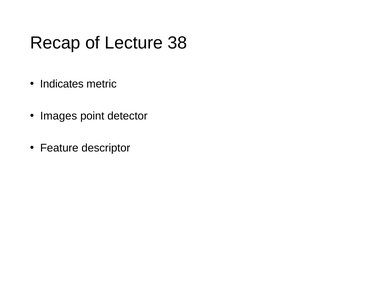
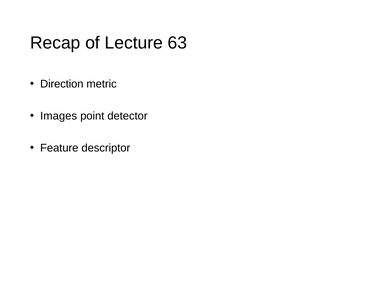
38: 38 -> 63
Indicates: Indicates -> Direction
